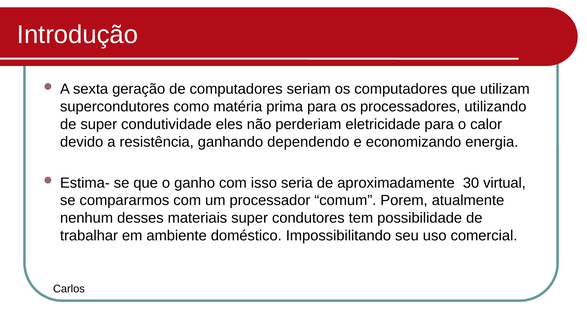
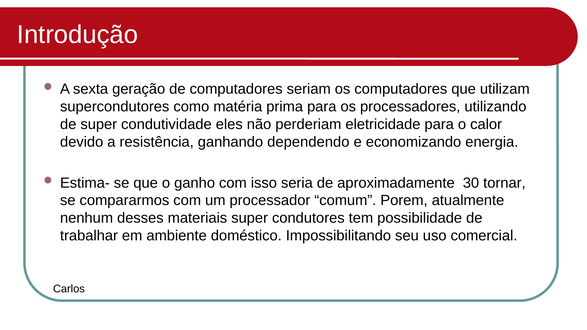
virtual: virtual -> tornar
